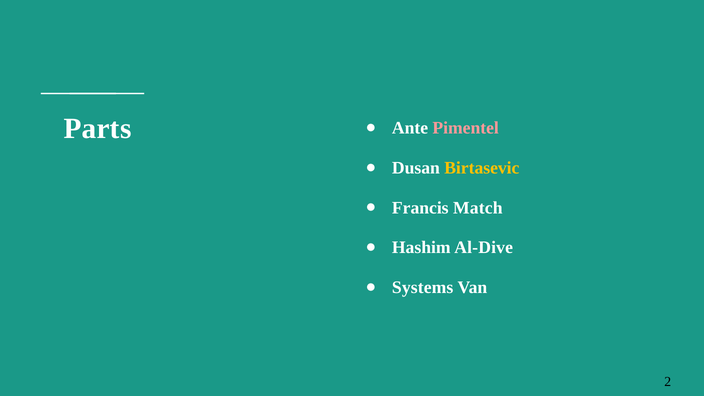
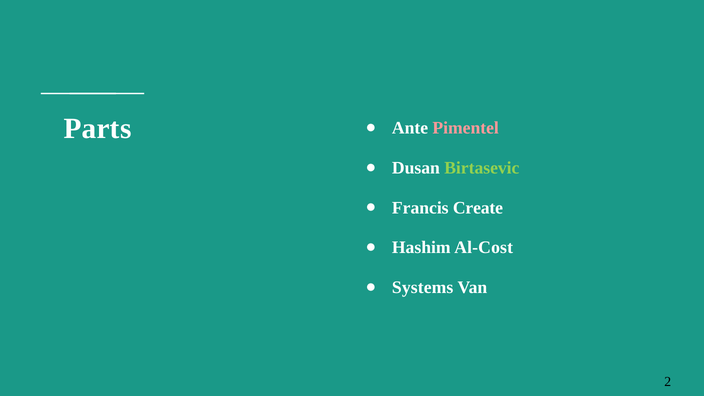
Birtasevic colour: yellow -> light green
Match: Match -> Create
Al-Dive: Al-Dive -> Al-Cost
